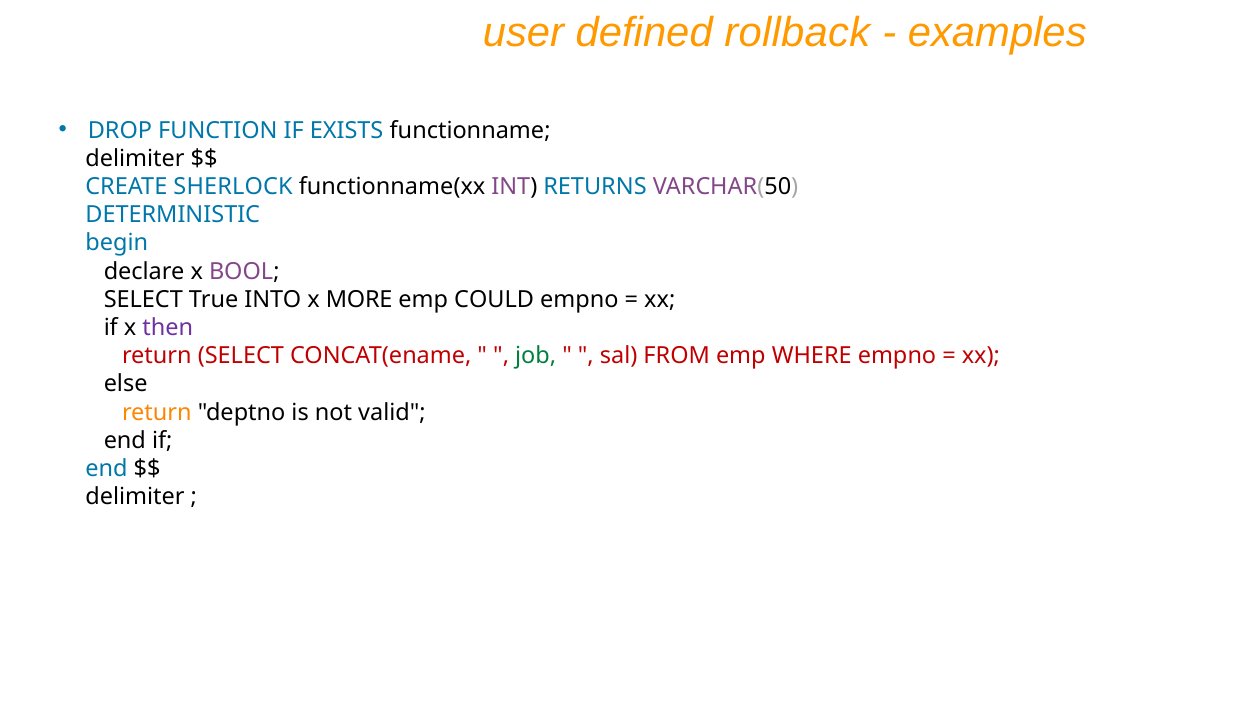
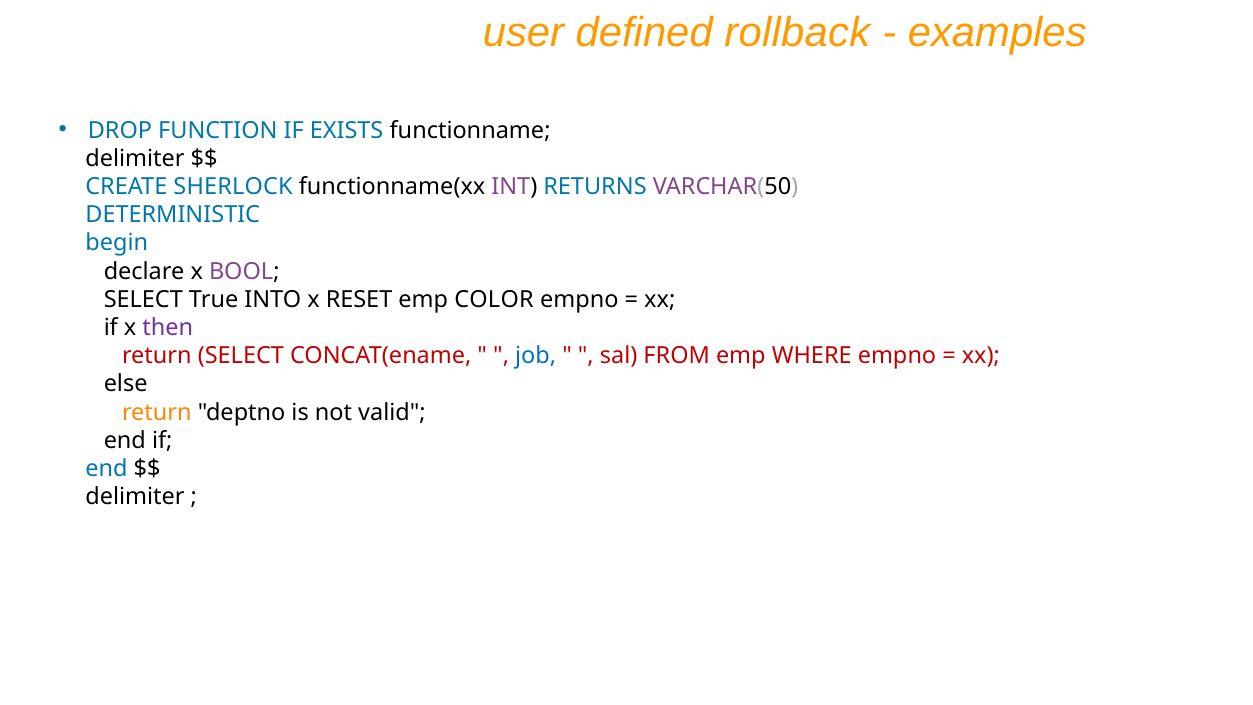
MORE: MORE -> RESET
COULD: COULD -> COLOR
job colour: green -> blue
